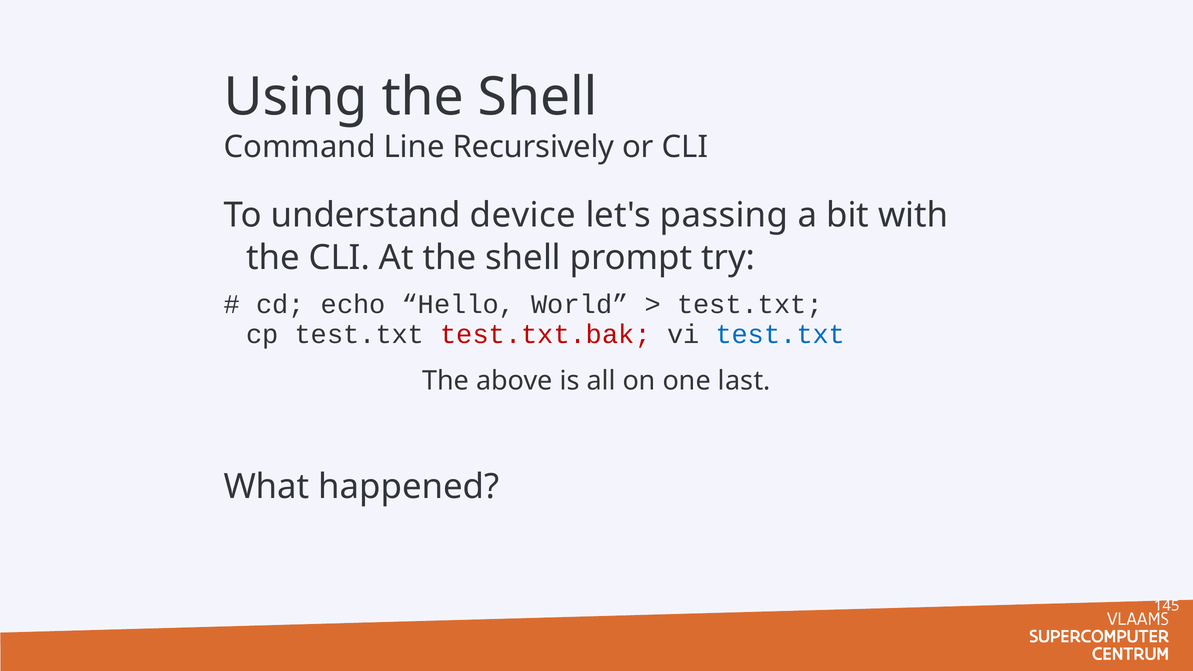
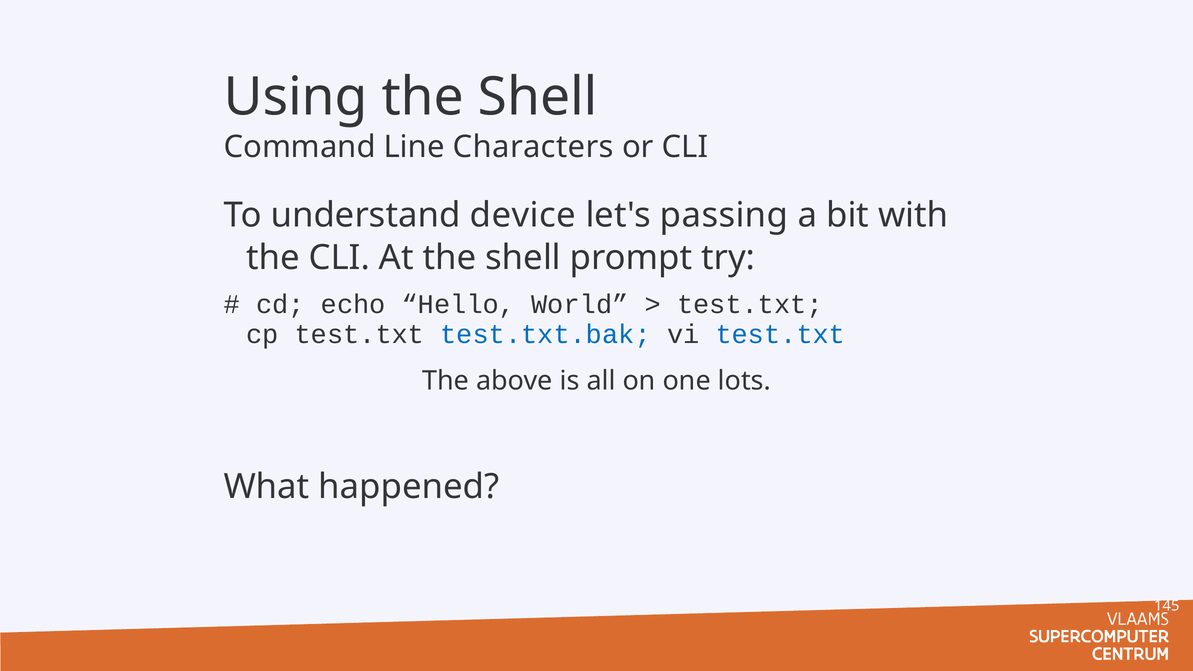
Recursively: Recursively -> Characters
test.txt.bak colour: red -> blue
last: last -> lots
